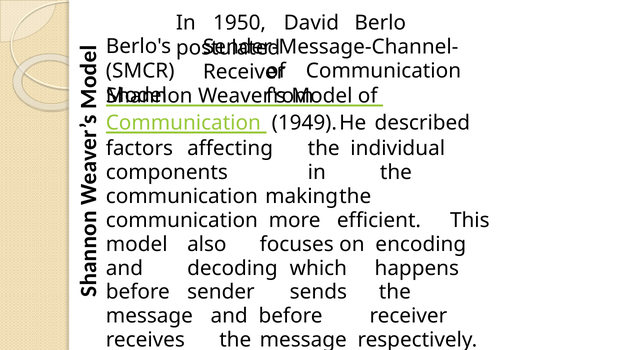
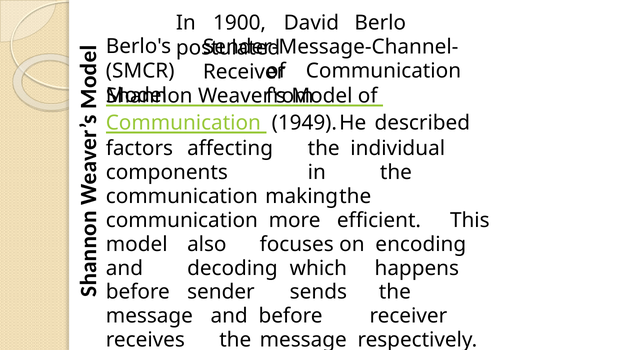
1950: 1950 -> 1900
